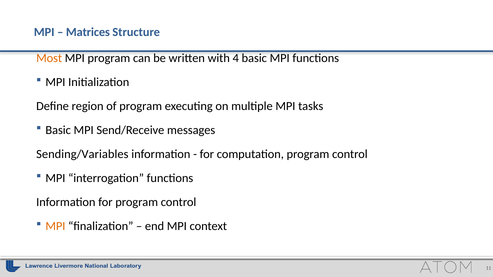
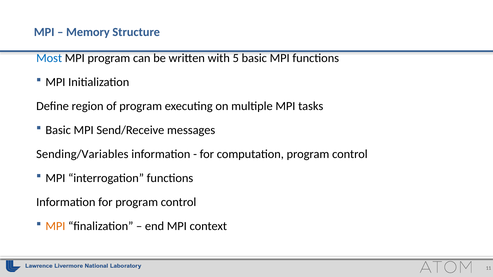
Matrices: Matrices -> Memory
Most colour: orange -> blue
4: 4 -> 5
